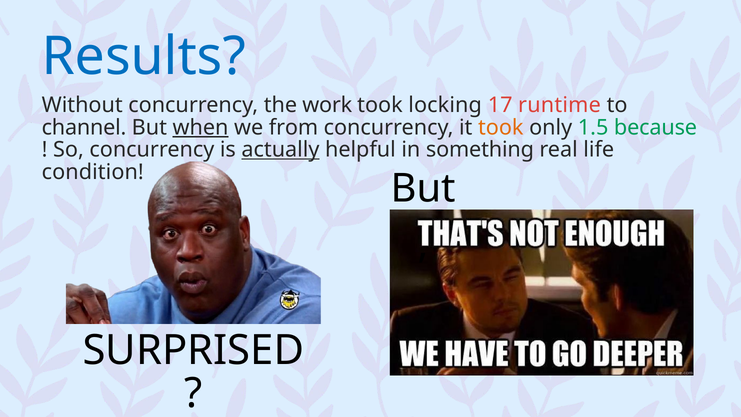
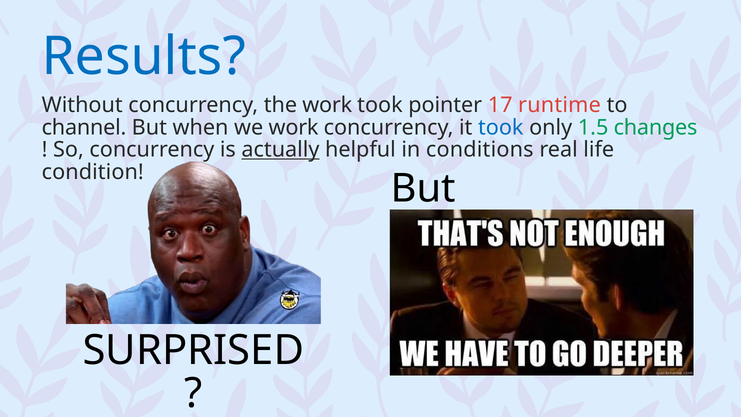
locking: locking -> pointer
when underline: present -> none
we from: from -> work
took at (501, 127) colour: orange -> blue
because: because -> changes
something: something -> conditions
